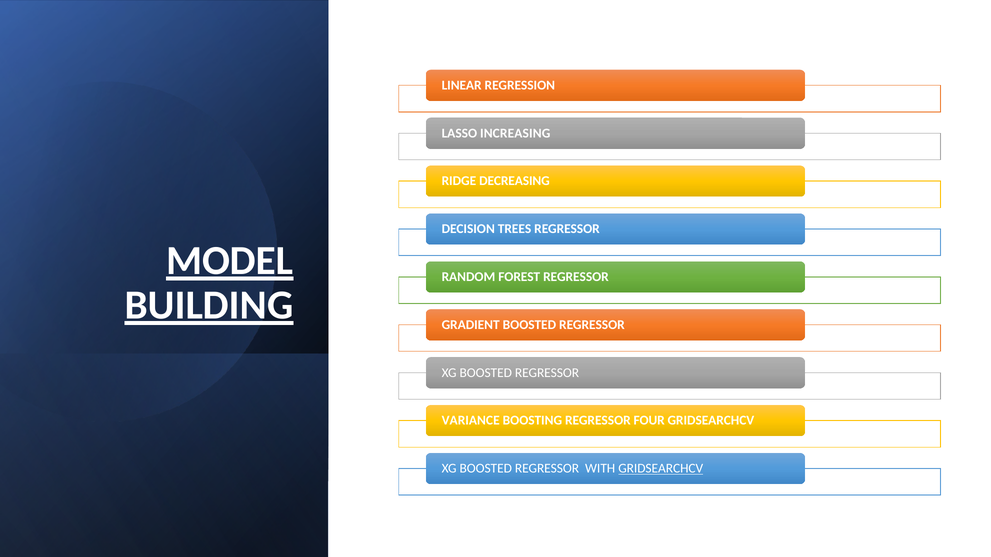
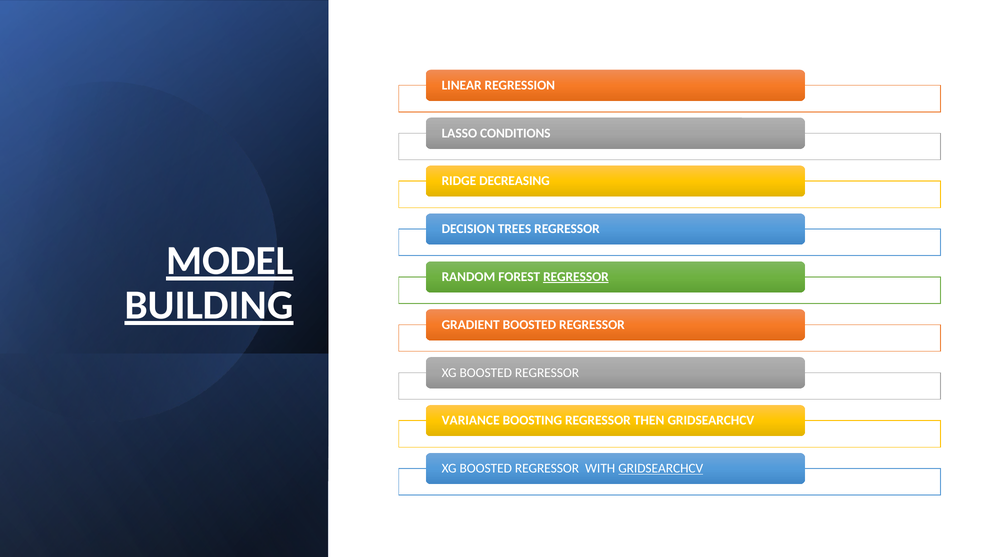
INCREASING: INCREASING -> CONDITIONS
REGRESSOR at (576, 277) underline: none -> present
FOUR: FOUR -> THEN
